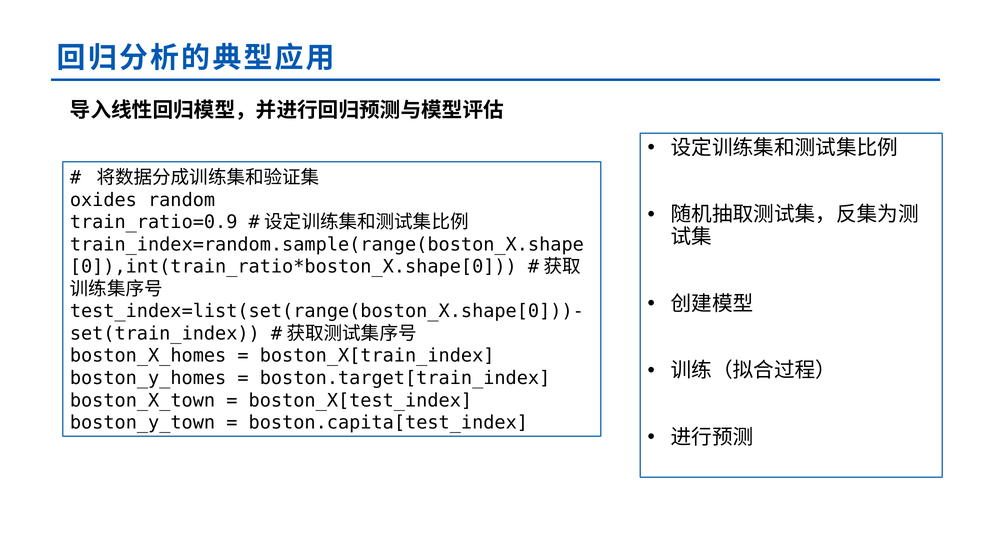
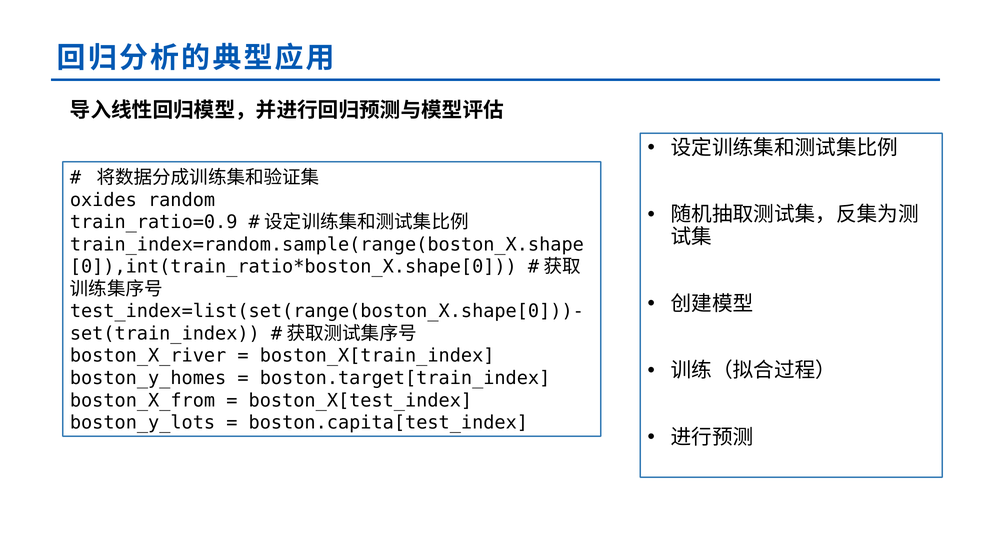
boston_X_homes: boston_X_homes -> boston_X_river
boston_X_town: boston_X_town -> boston_X_from
boston_y_town: boston_y_town -> boston_y_lots
